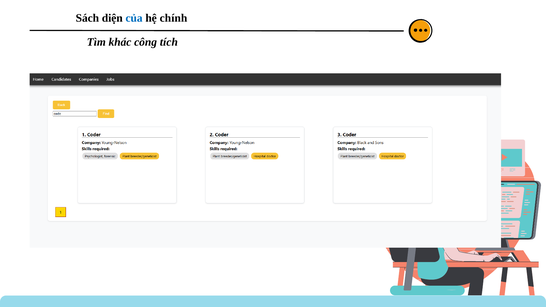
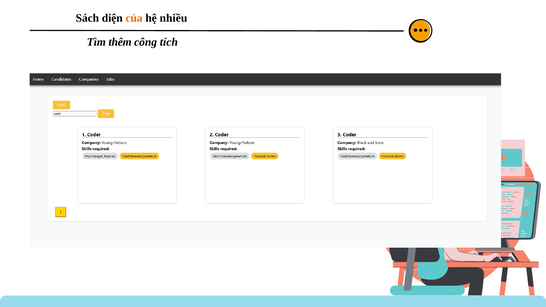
của colour: blue -> orange
chính: chính -> nhiều
khác: khác -> thêm
